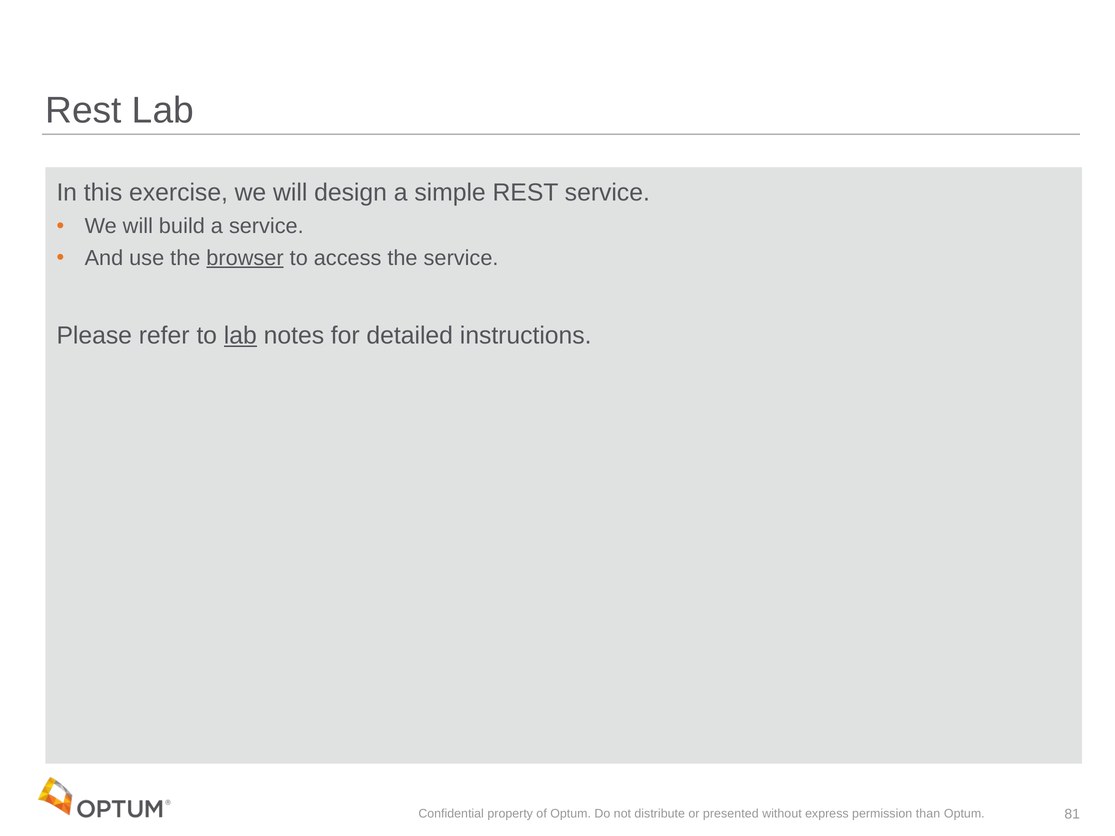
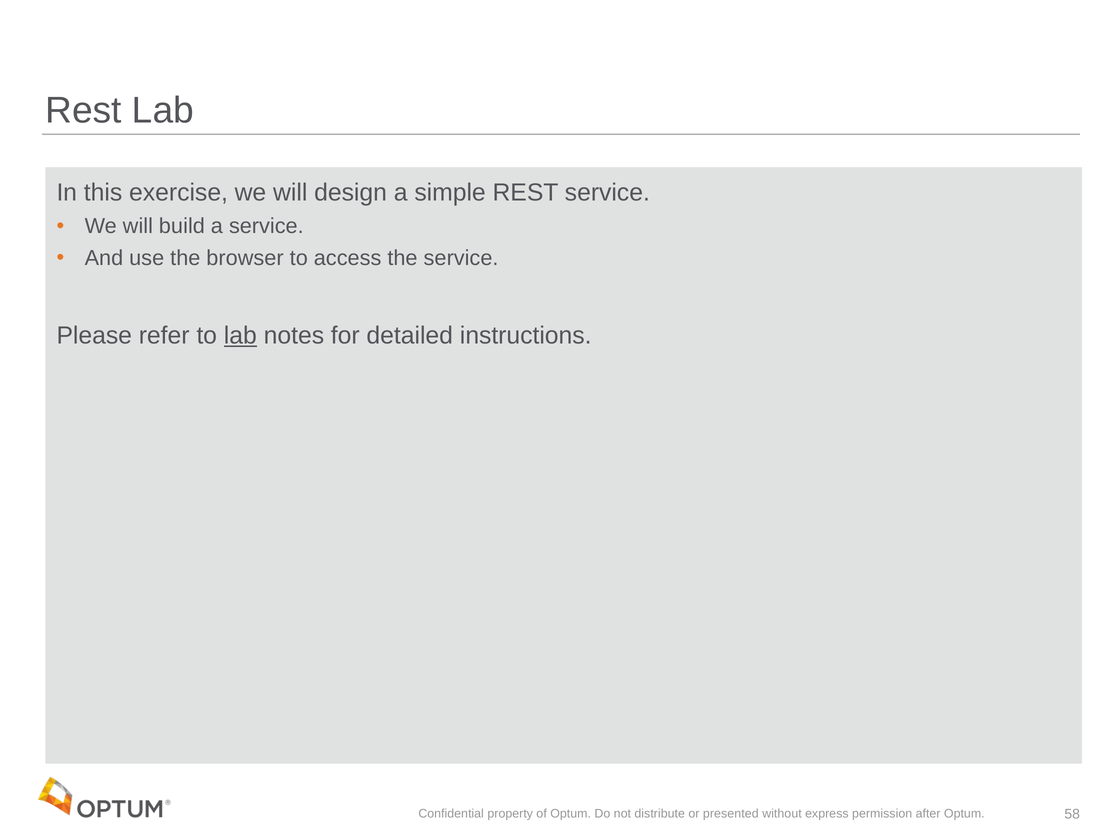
browser underline: present -> none
than: than -> after
81: 81 -> 58
